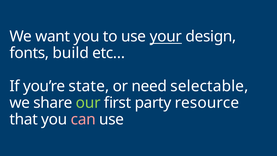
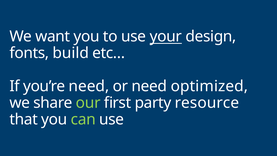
you’re state: state -> need
selectable: selectable -> optimized
can colour: pink -> light green
